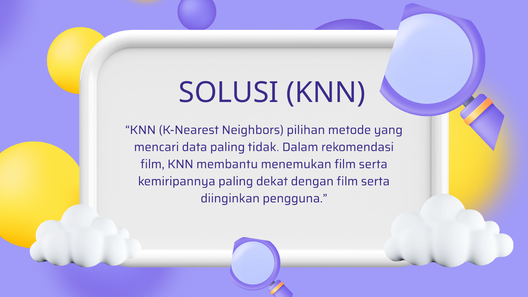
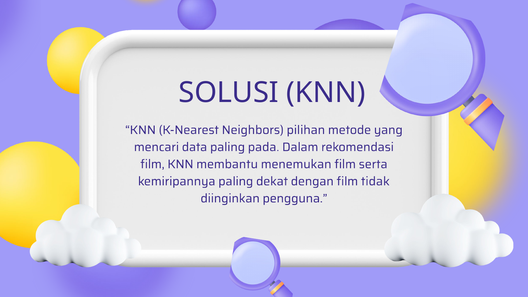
tidak: tidak -> pada
dengan film serta: serta -> tidak
